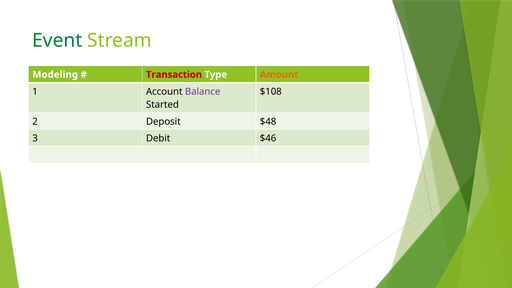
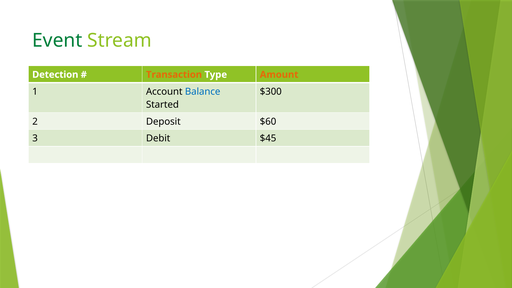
Modeling: Modeling -> Detection
Transaction colour: red -> orange
Balance colour: purple -> blue
$108: $108 -> $300
$48: $48 -> $60
$46: $46 -> $45
